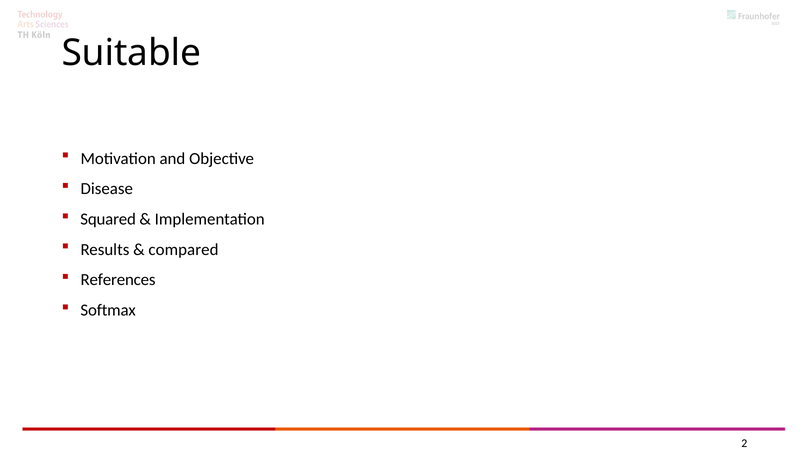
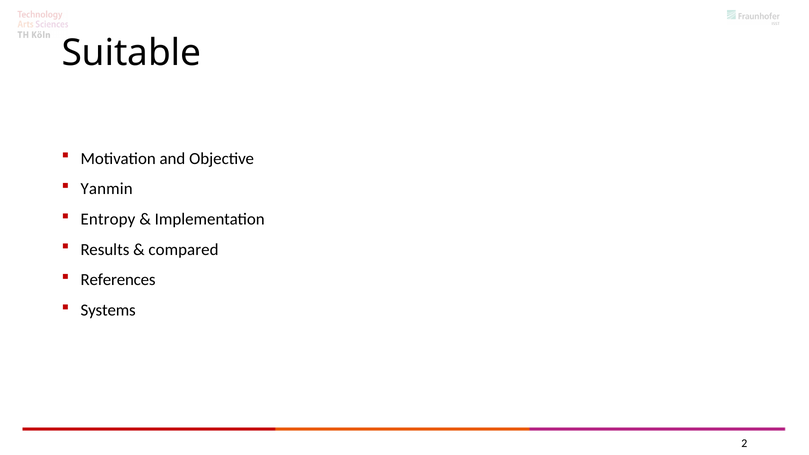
Disease: Disease -> Yanmin
Squared: Squared -> Entropy
Softmax: Softmax -> Systems
